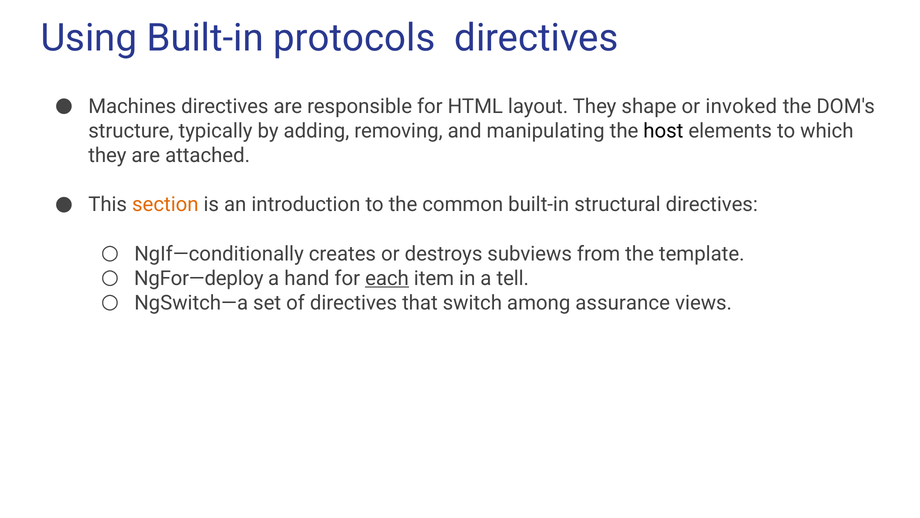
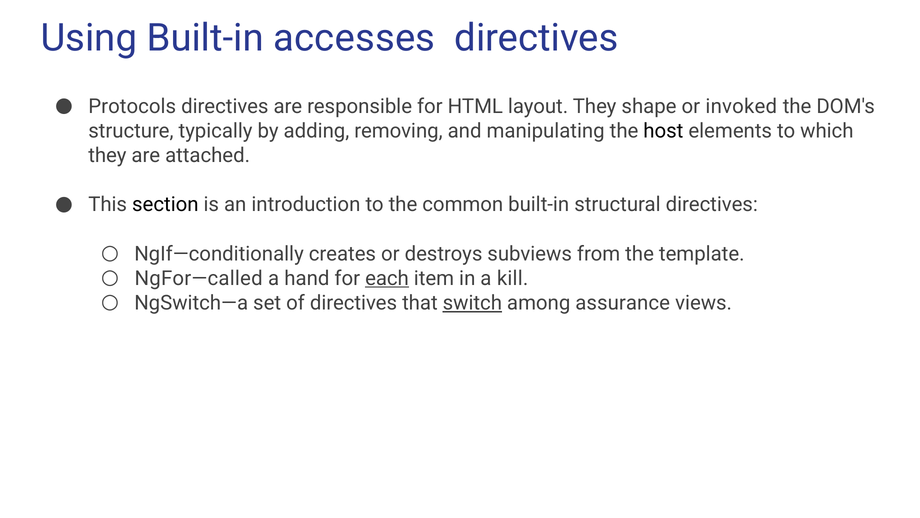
protocols: protocols -> accesses
Machines: Machines -> Protocols
section colour: orange -> black
NgFor—deploy: NgFor—deploy -> NgFor—called
tell: tell -> kill
switch underline: none -> present
